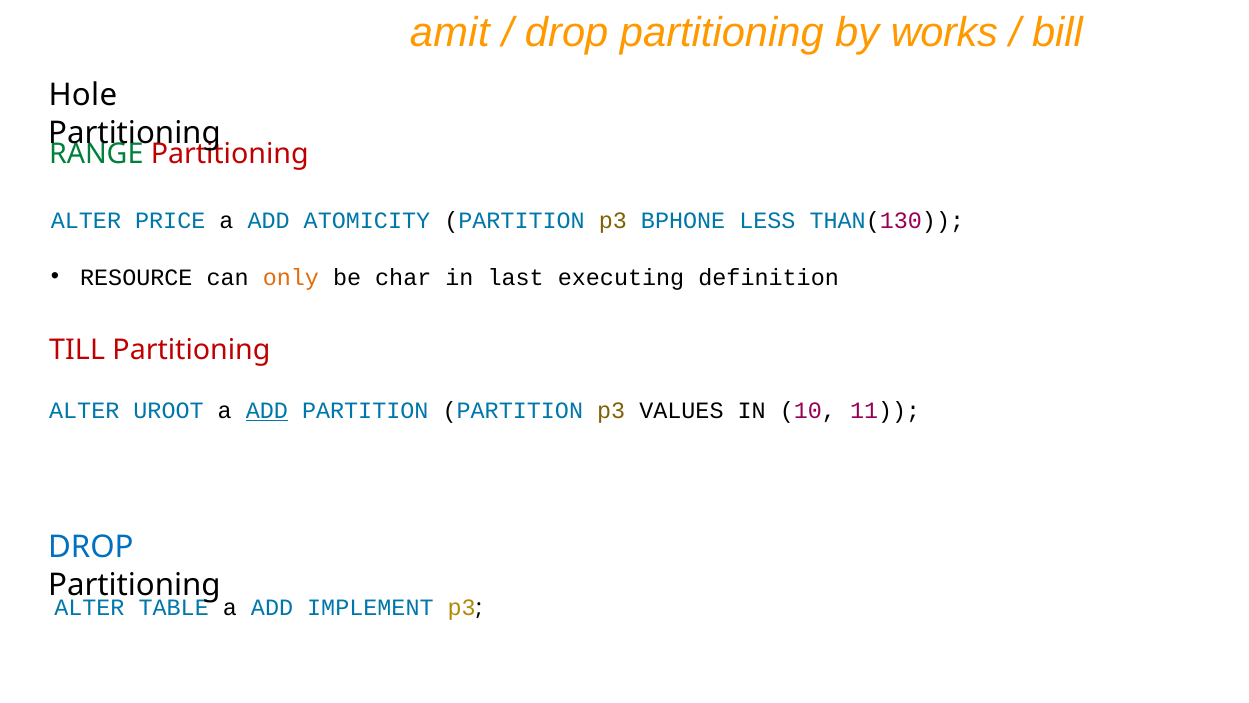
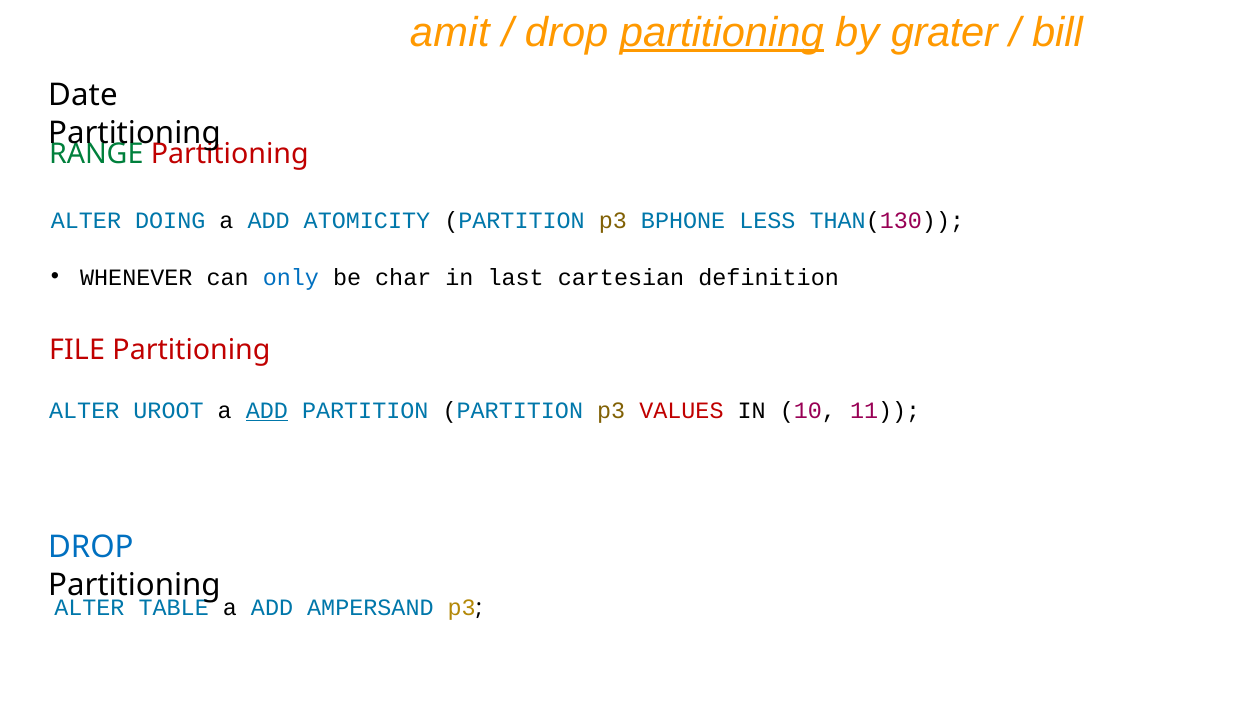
partitioning at (722, 33) underline: none -> present
works: works -> grater
Hole: Hole -> Date
PRICE: PRICE -> DOING
RESOURCE: RESOURCE -> WHENEVER
only colour: orange -> blue
executing: executing -> cartesian
TILL: TILL -> FILE
VALUES colour: black -> red
IMPLEMENT: IMPLEMENT -> AMPERSAND
